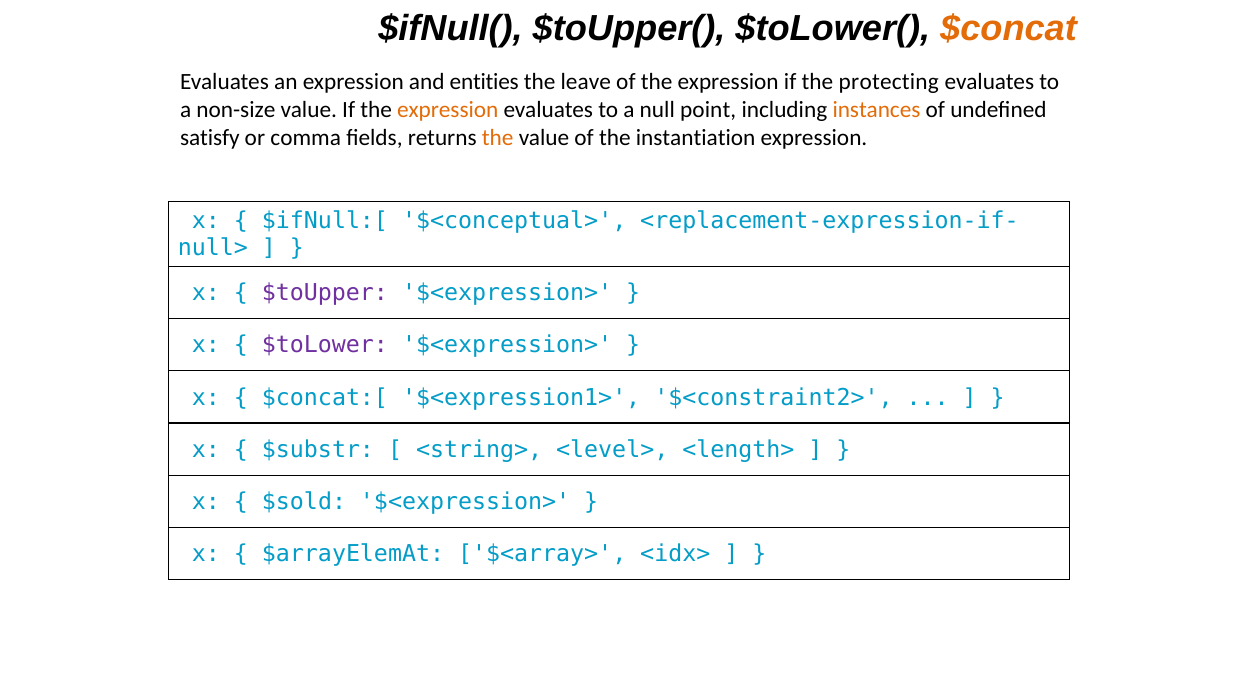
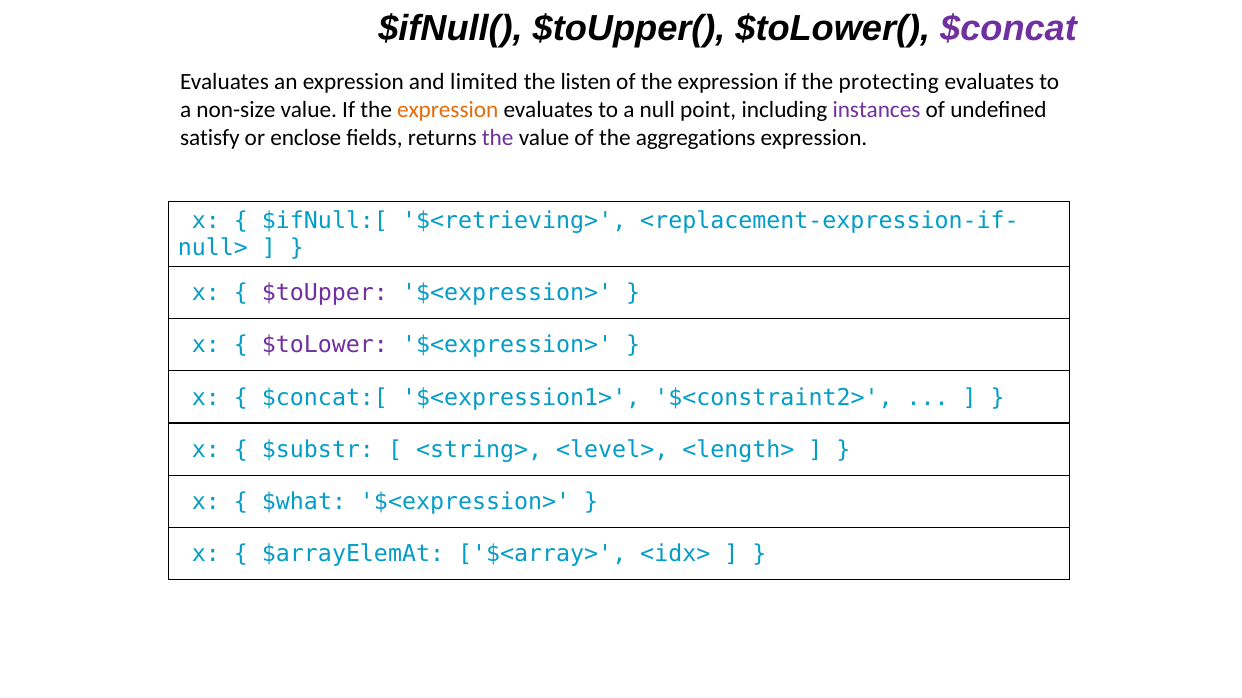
$concat colour: orange -> purple
entities: entities -> limited
leave: leave -> listen
instances colour: orange -> purple
comma: comma -> enclose
the at (498, 138) colour: orange -> purple
instantiation: instantiation -> aggregations
$<conceptual>: $<conceptual> -> $<retrieving>
$sold: $sold -> $what
